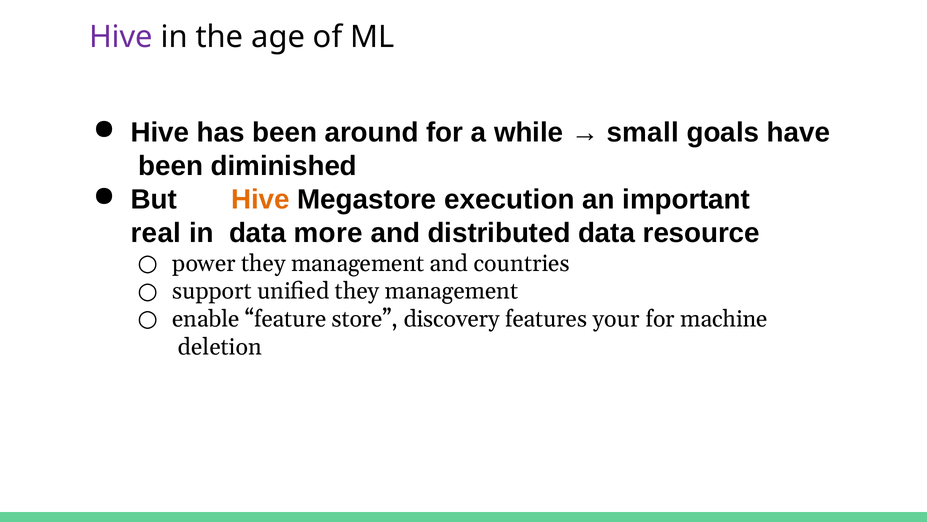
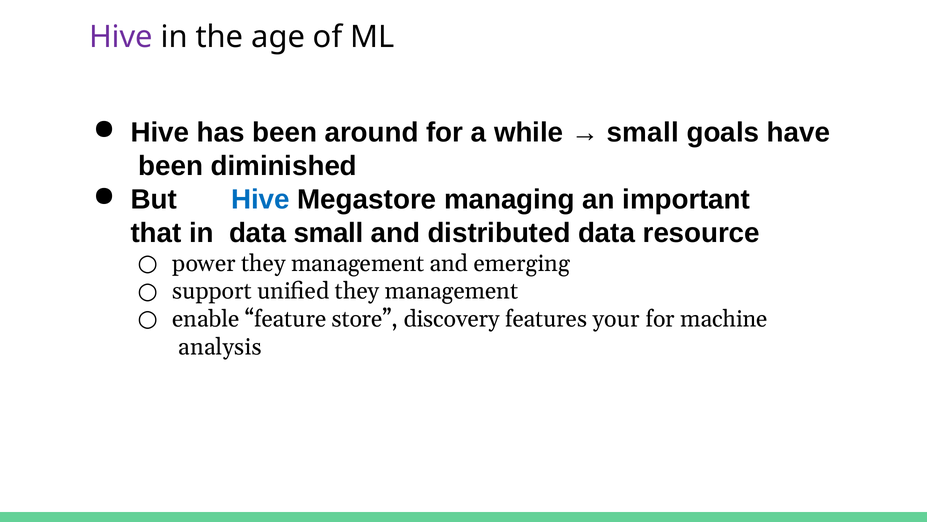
Hive at (260, 199) colour: orange -> blue
execution: execution -> managing
real: real -> that
data more: more -> small
countries: countries -> emerging
deletion: deletion -> analysis
